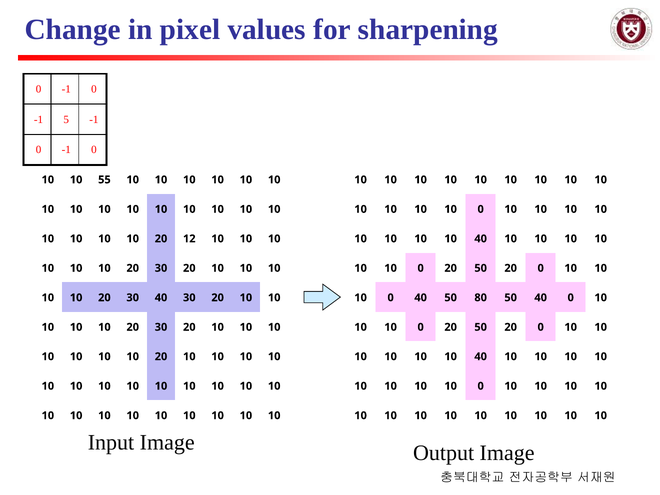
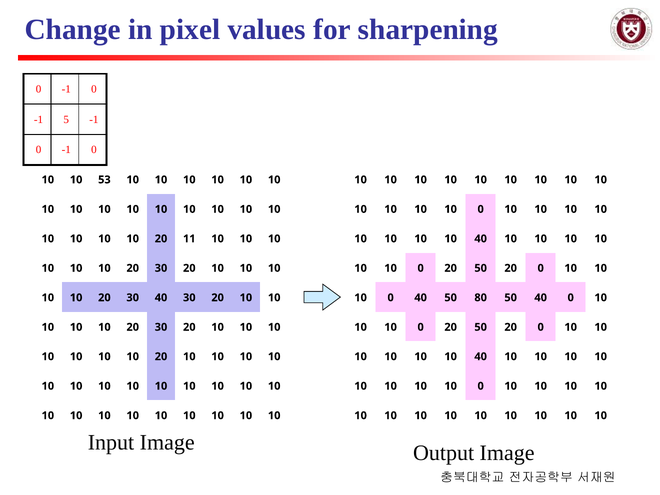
55: 55 -> 53
12: 12 -> 11
